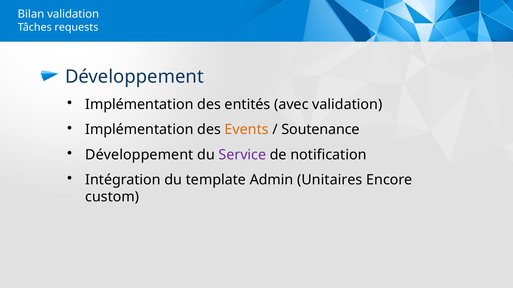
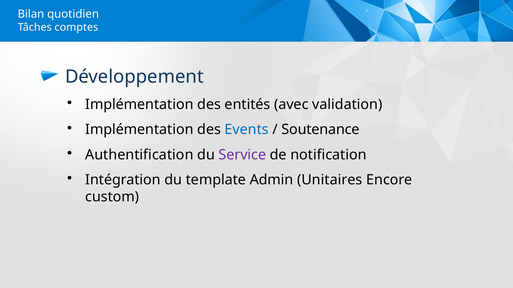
Bilan validation: validation -> quotidien
requests: requests -> comptes
Events colour: orange -> blue
Développement at (139, 155): Développement -> Authentification
